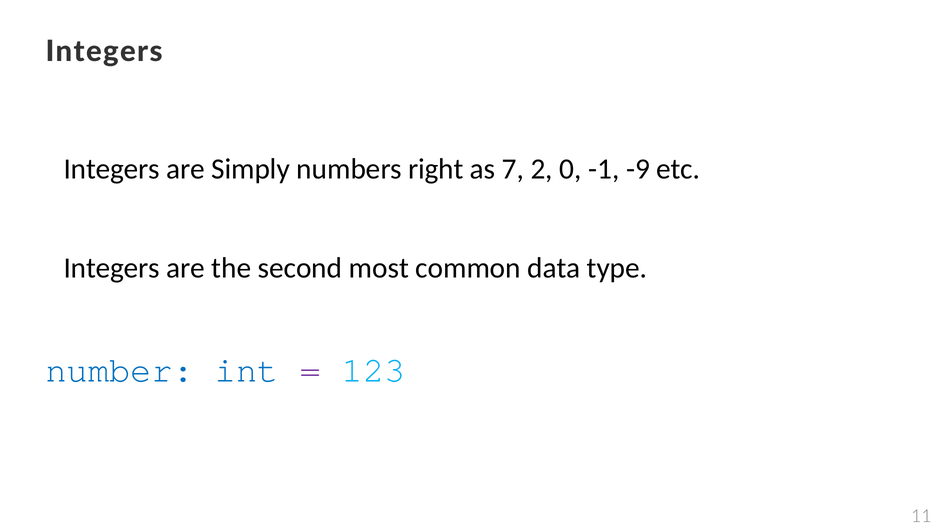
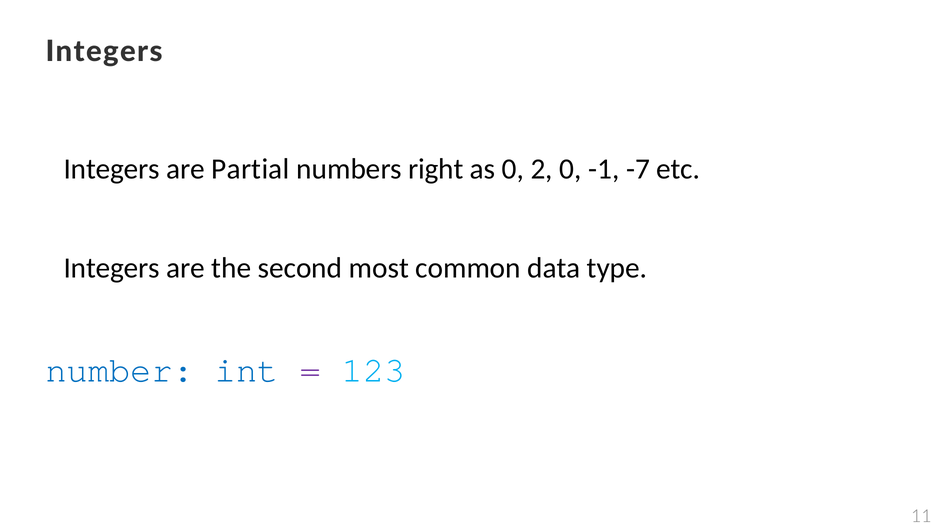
Simply: Simply -> Partial
as 7: 7 -> 0
-9: -9 -> -7
